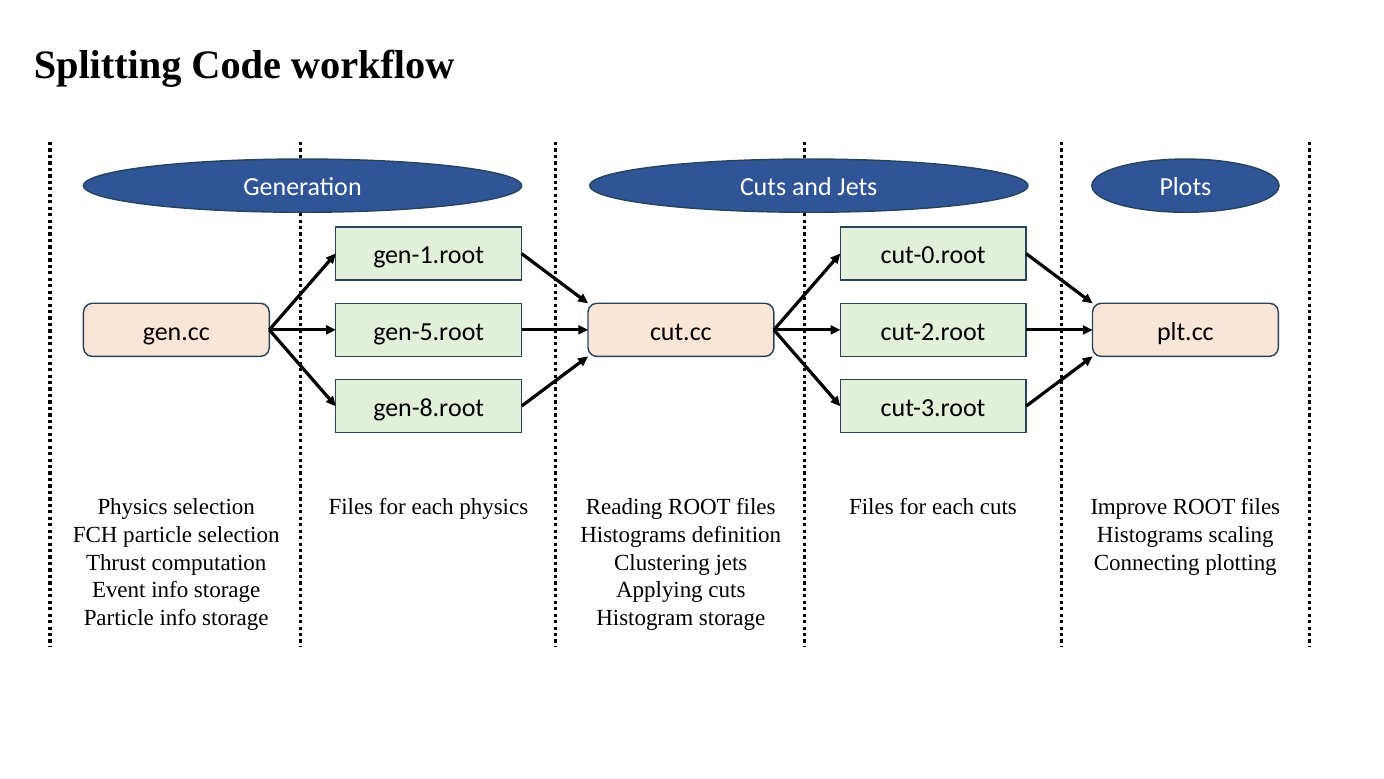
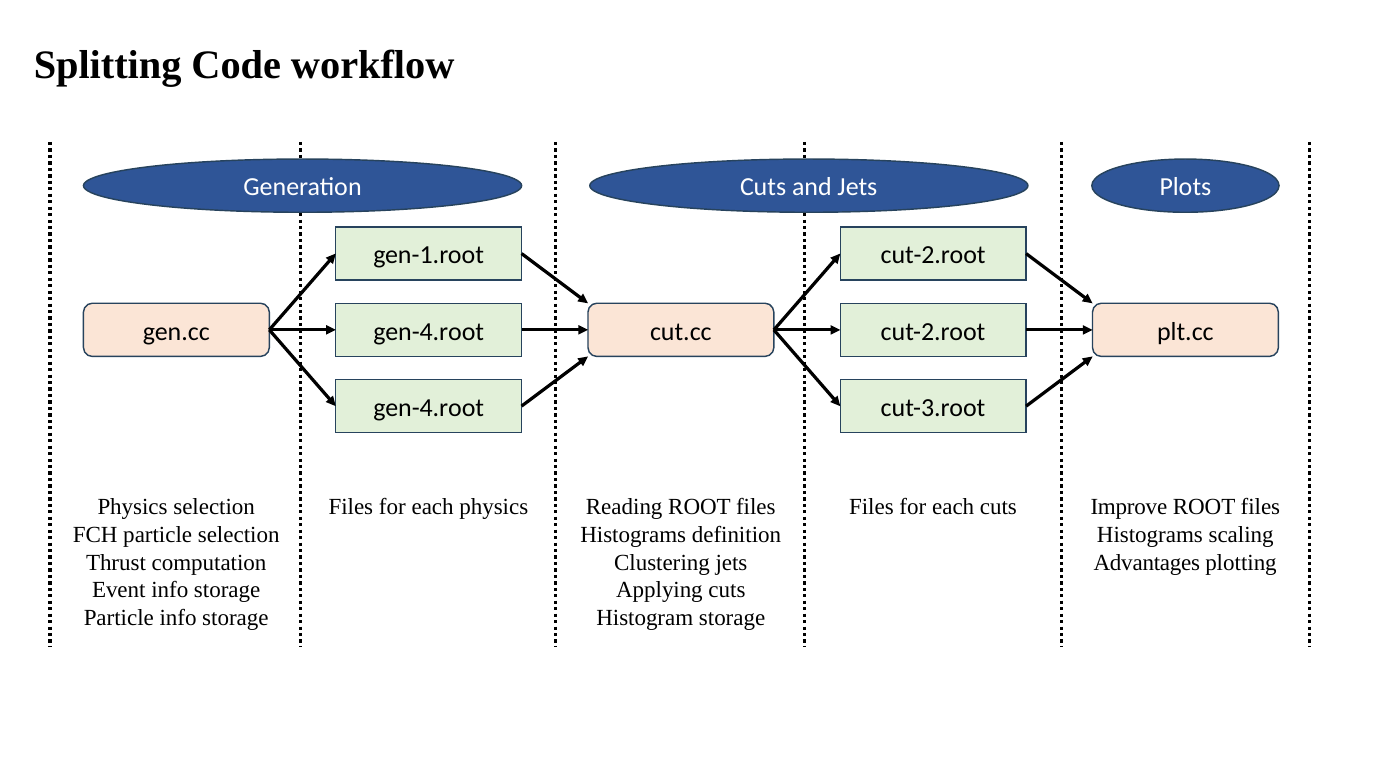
cut-0.root at (933, 255): cut-0.root -> cut-2.root
gen-5.root at (429, 331): gen-5.root -> gen-4.root
gen-8.root at (429, 408): gen-8.root -> gen-4.root
Connecting: Connecting -> Advantages
